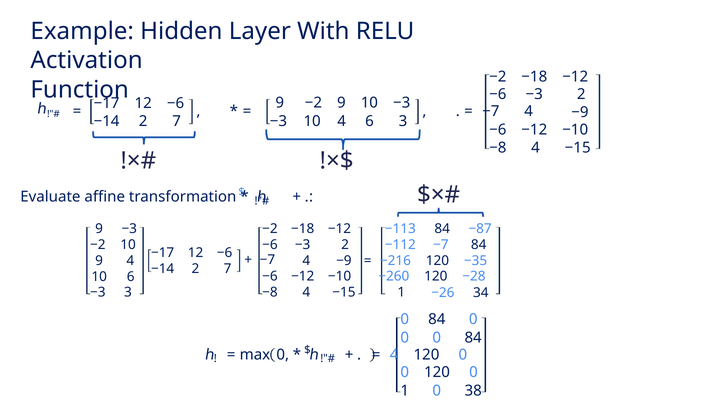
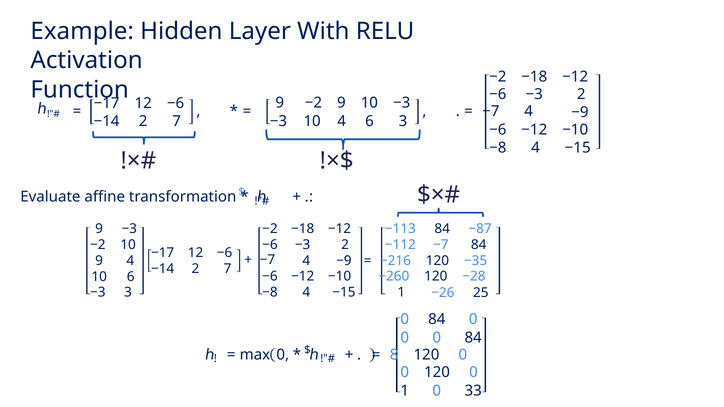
34: 34 -> 25
4 at (394, 355): 4 -> 8
38: 38 -> 33
